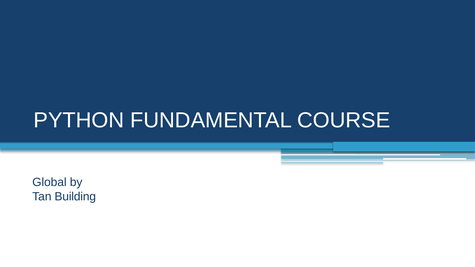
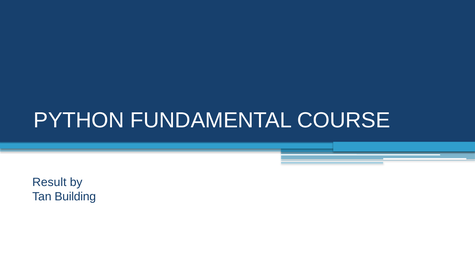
Global: Global -> Result
